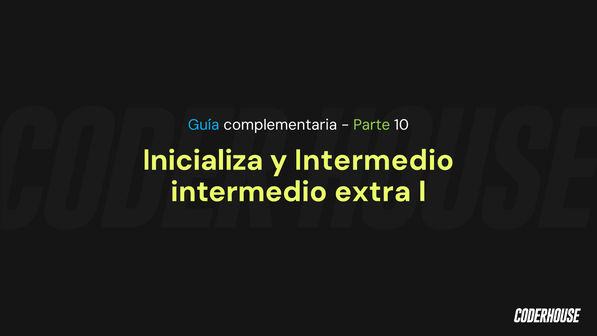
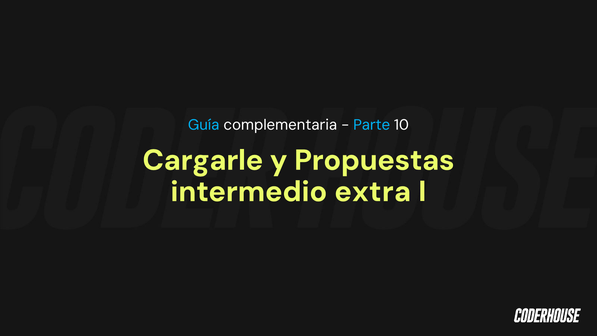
Parte colour: light green -> light blue
Inicializa: Inicializa -> Cargarle
y Intermedio: Intermedio -> Propuestas
